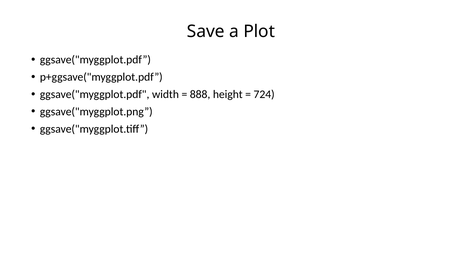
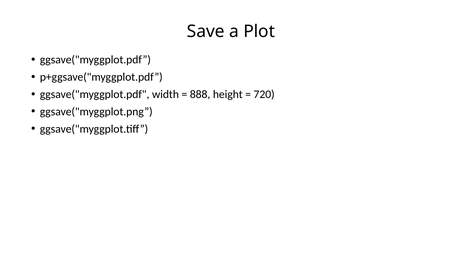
724: 724 -> 720
